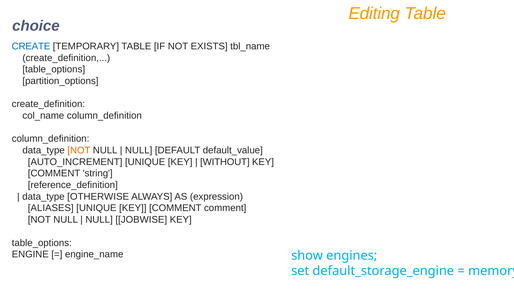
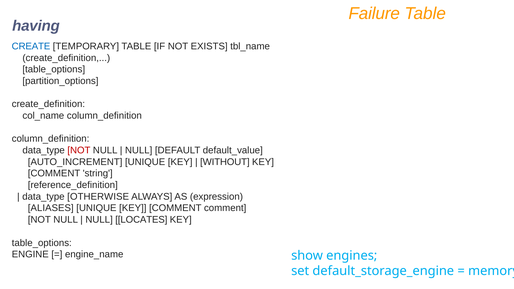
Editing: Editing -> Failure
choice: choice -> having
NOT at (79, 150) colour: orange -> red
JOBWISE: JOBWISE -> LOCATES
